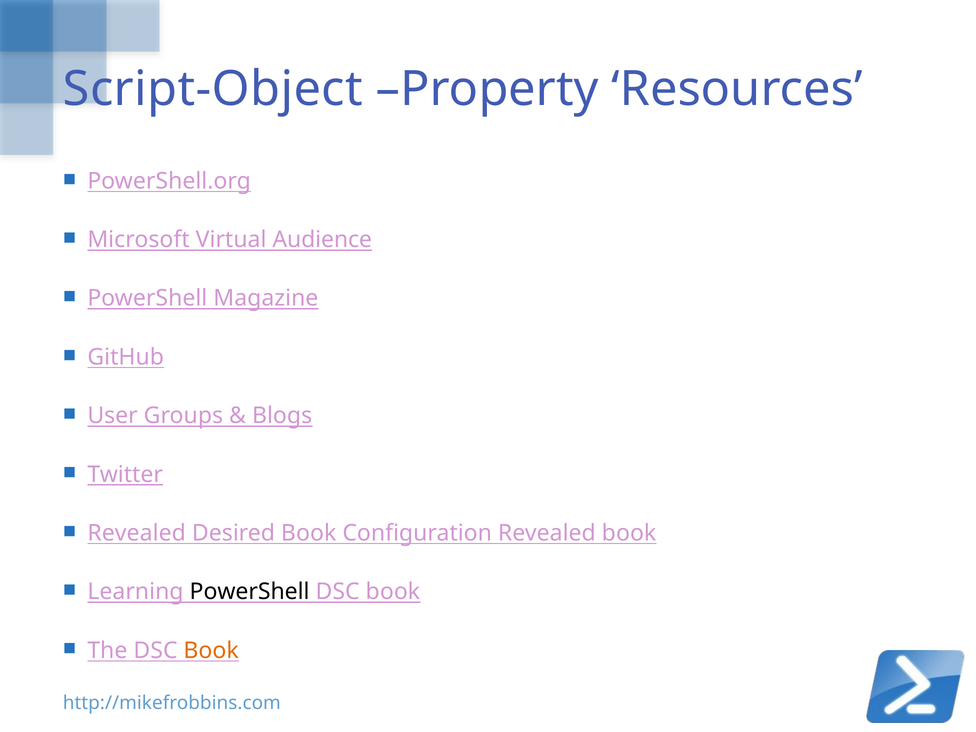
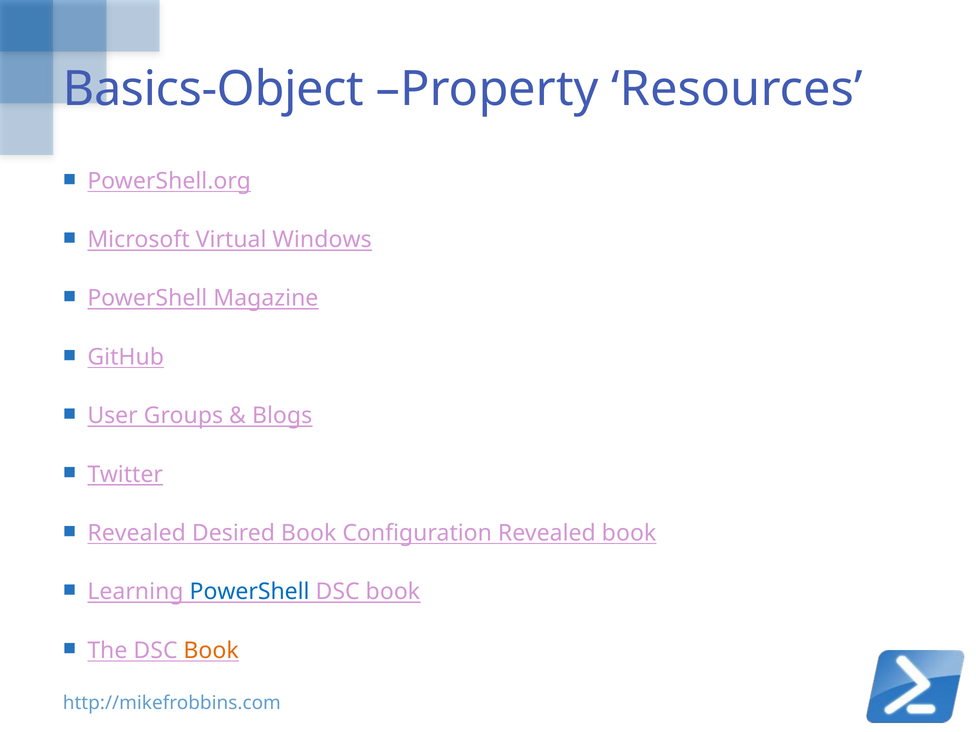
Script-Object: Script-Object -> Basics-Object
Audience: Audience -> Windows
PowerShell at (250, 592) colour: black -> blue
